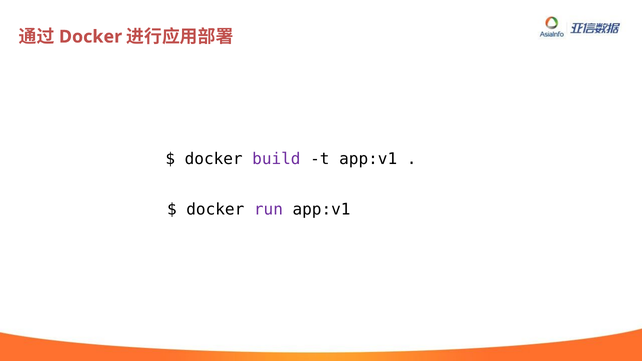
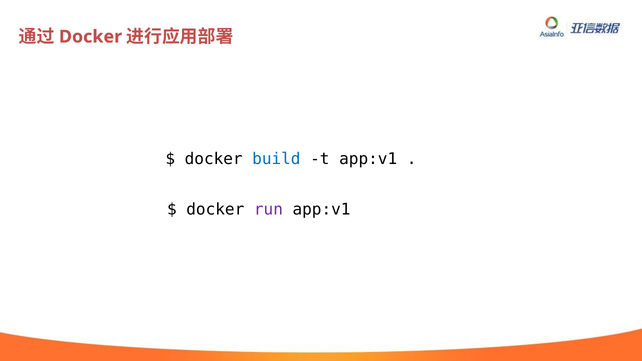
build colour: purple -> blue
